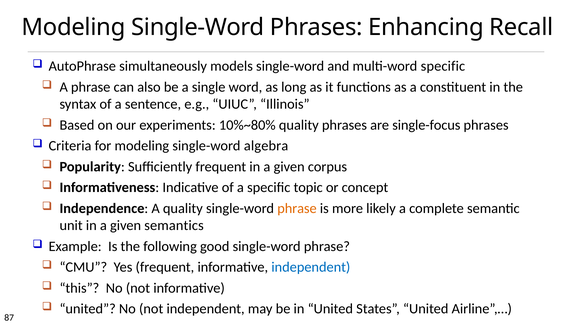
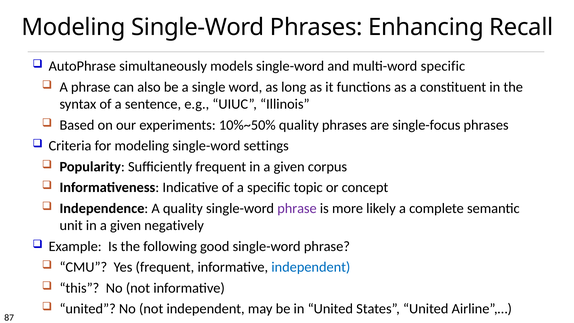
10%~80%: 10%~80% -> 10%~50%
algebra: algebra -> settings
phrase at (297, 208) colour: orange -> purple
semantics: semantics -> negatively
